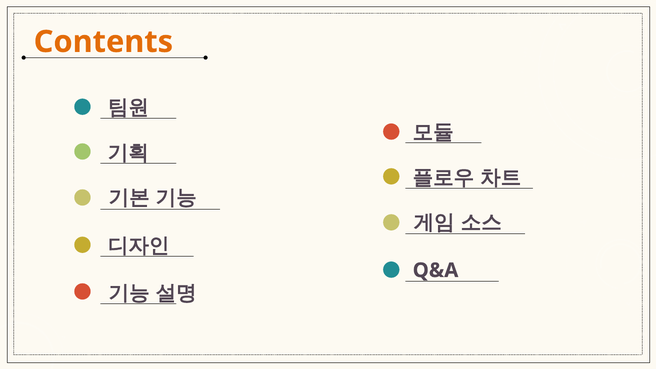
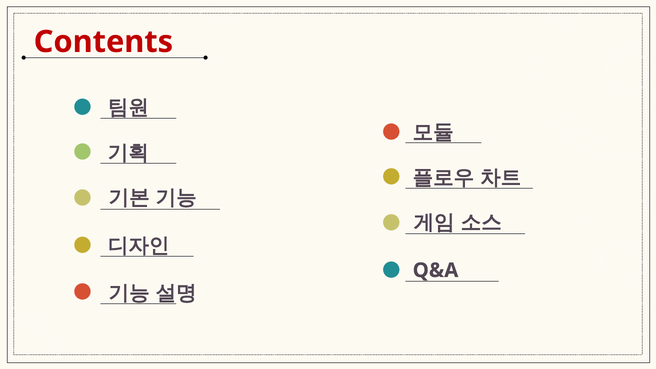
Contents colour: orange -> red
